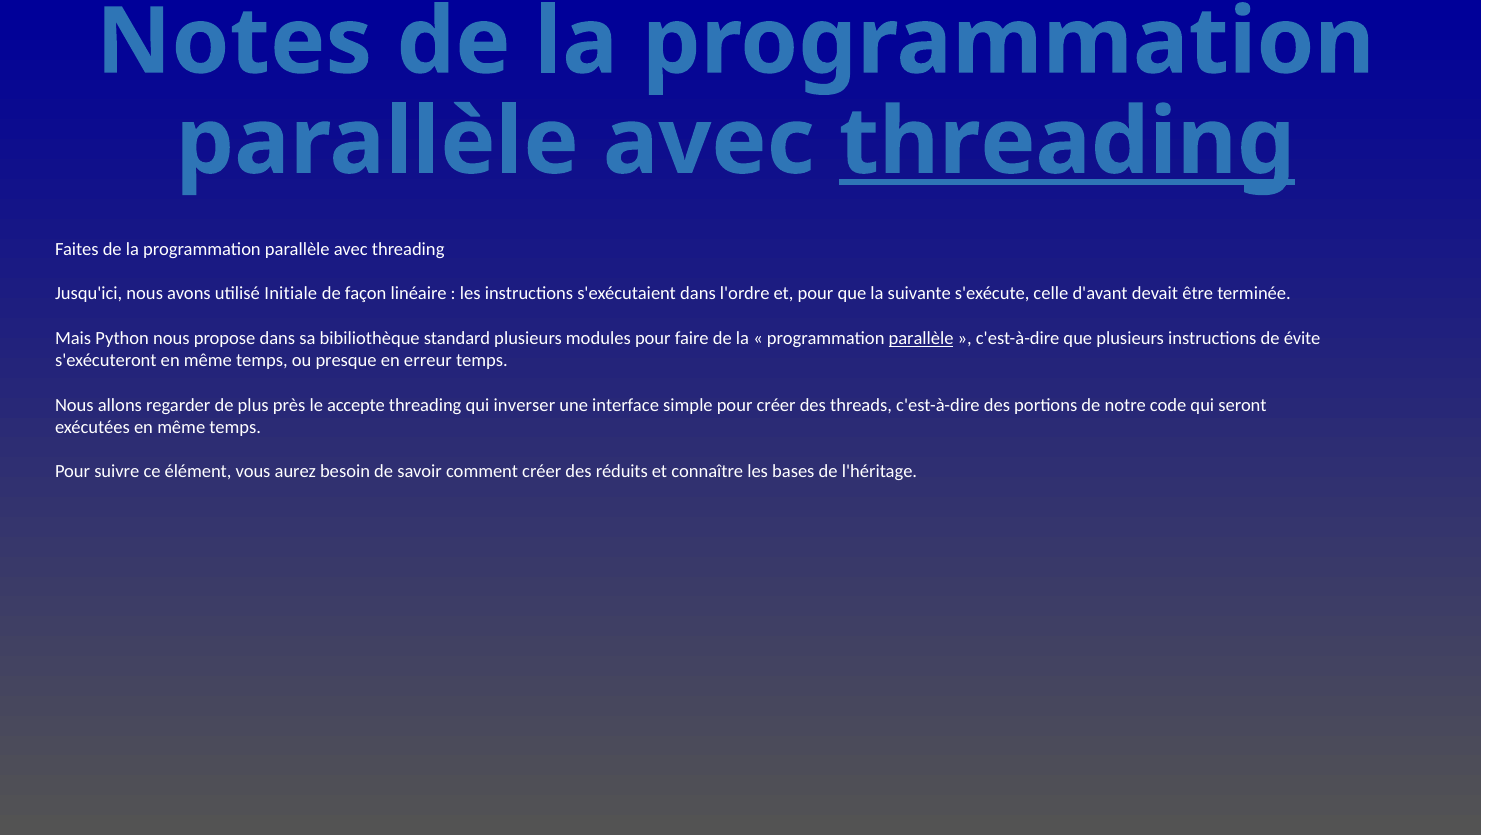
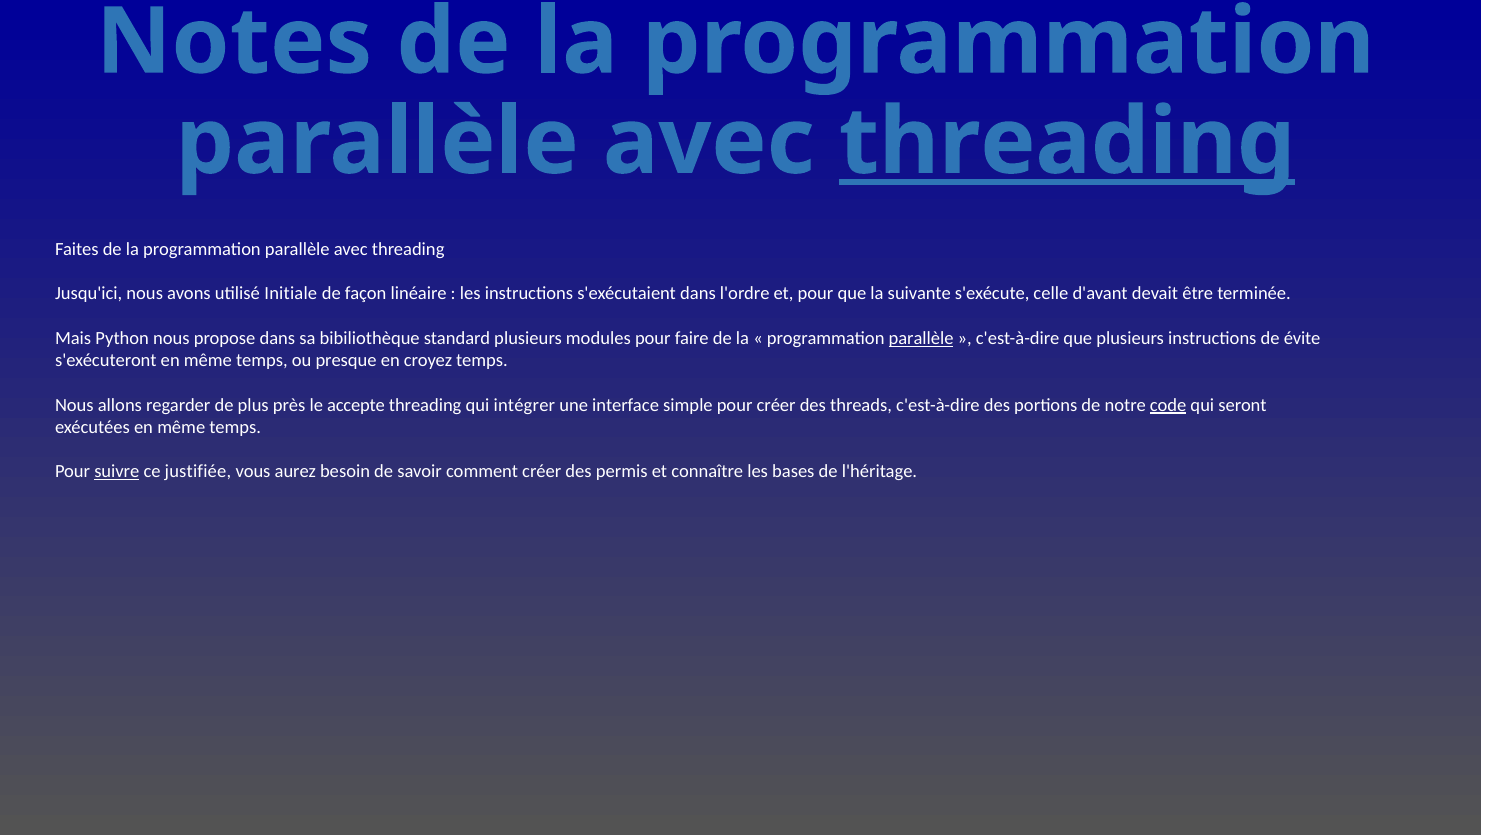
erreur: erreur -> croyez
inverser: inverser -> intégrer
code underline: none -> present
suivre underline: none -> present
élément: élément -> justifiée
réduits: réduits -> permis
